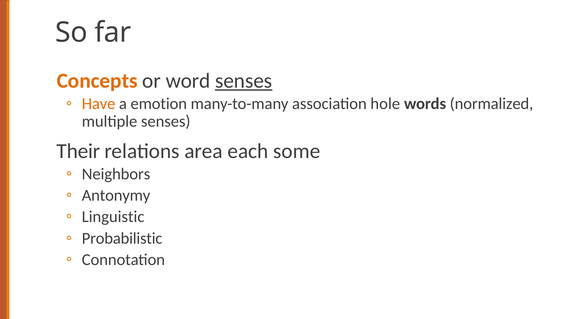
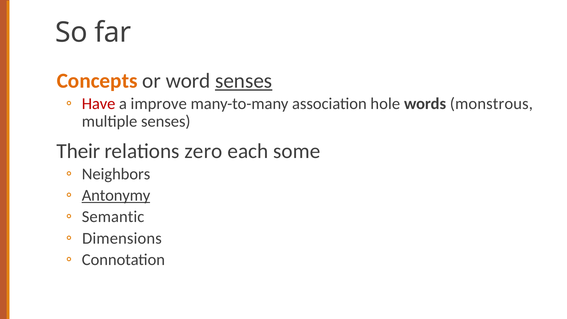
Have colour: orange -> red
emotion: emotion -> improve
normalized: normalized -> monstrous
area: area -> zero
Antonymy underline: none -> present
Linguistic: Linguistic -> Semantic
Probabilistic: Probabilistic -> Dimensions
